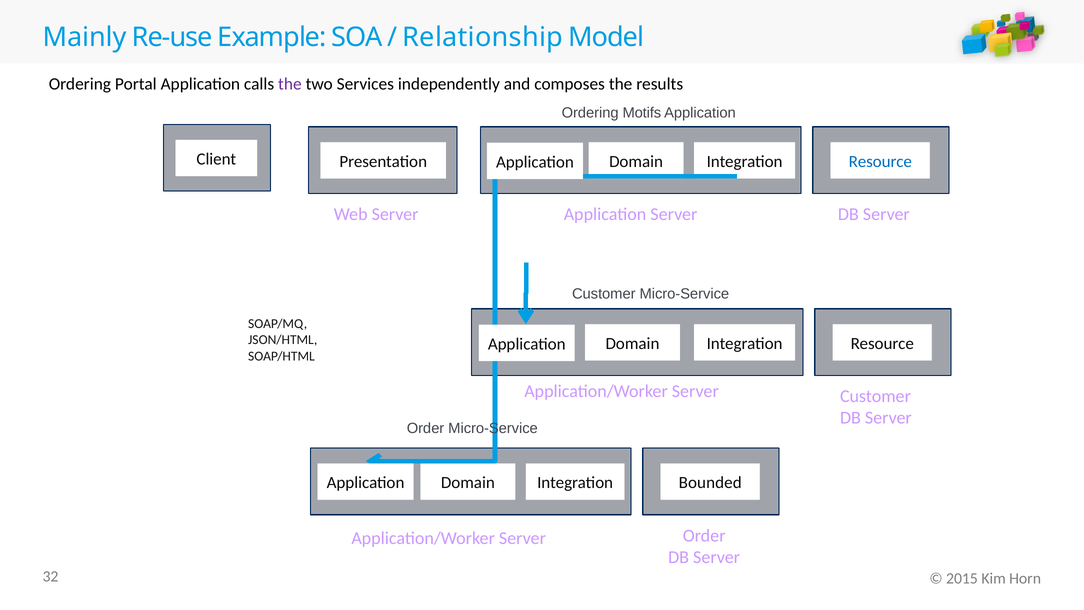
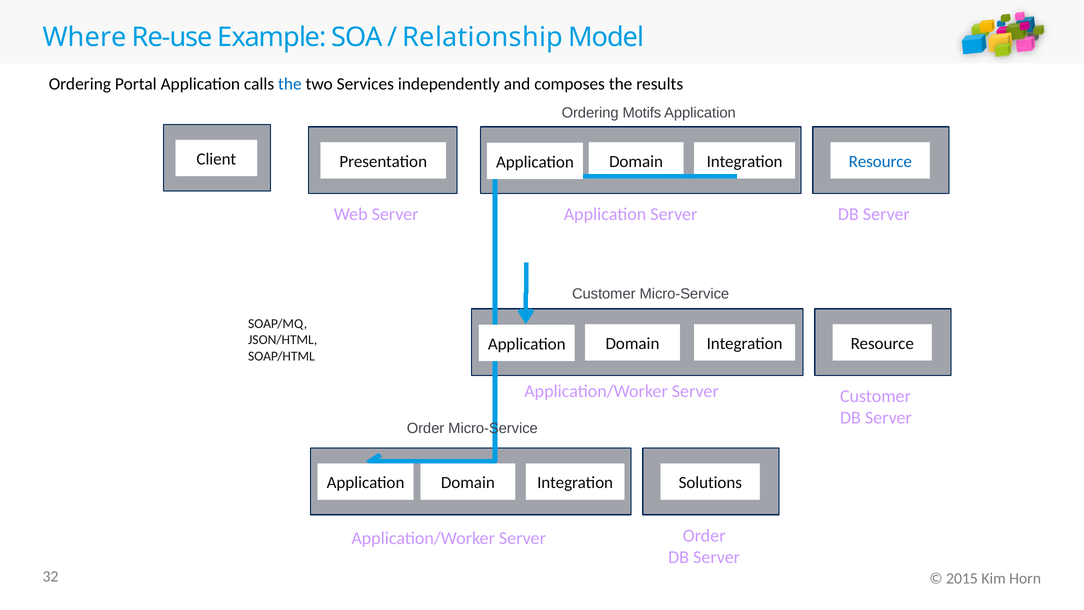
Mainly: Mainly -> Where
the at (290, 84) colour: purple -> blue
Bounded: Bounded -> Solutions
